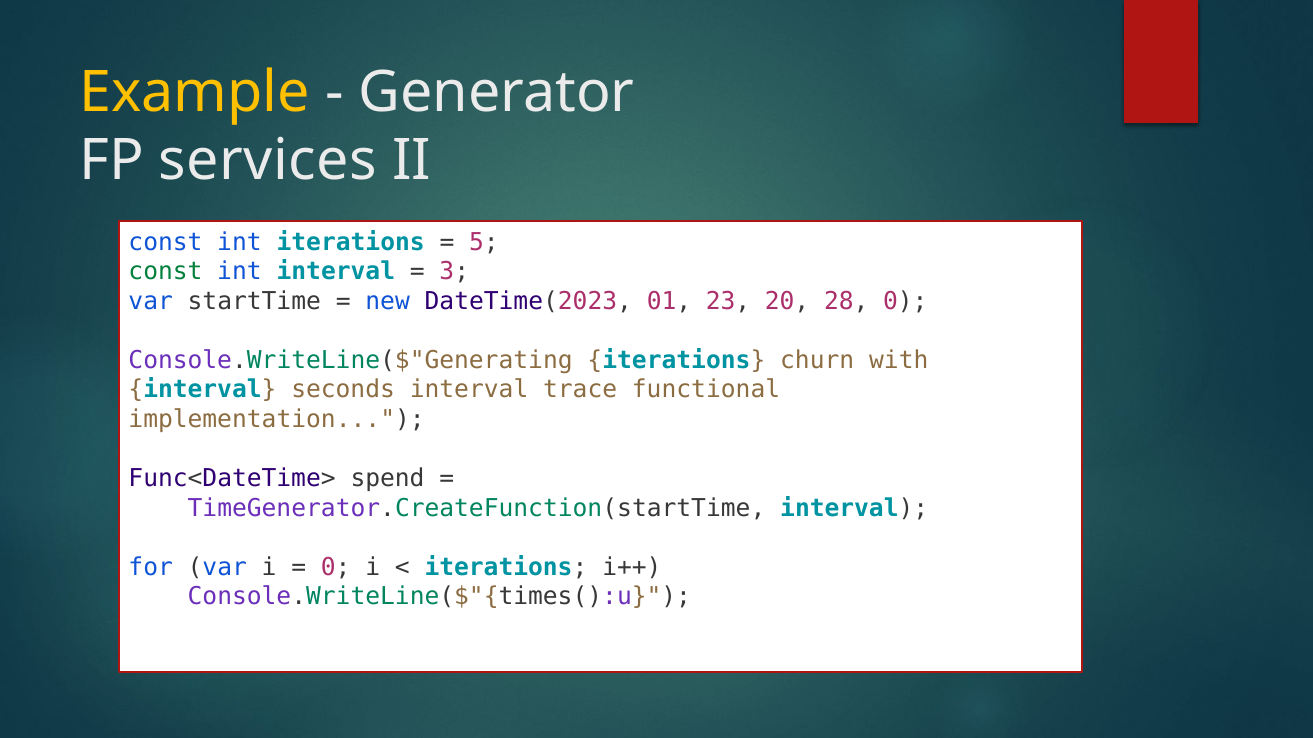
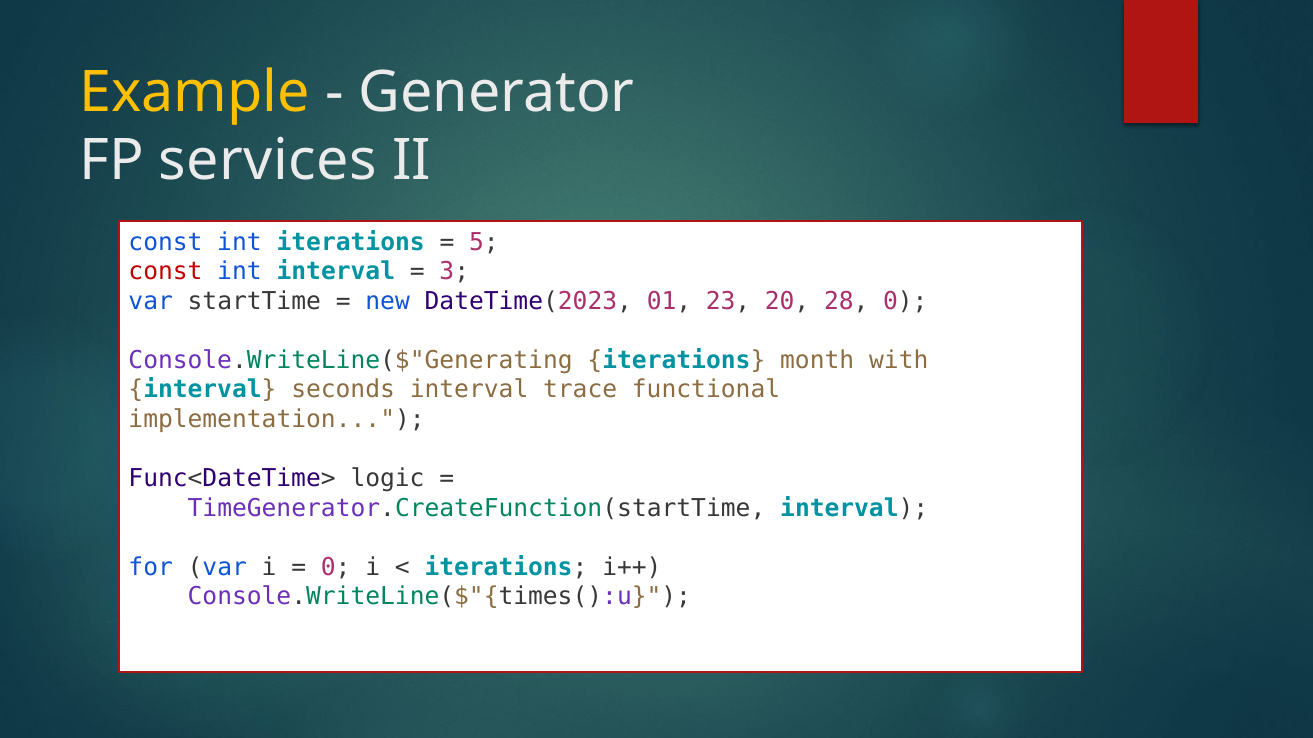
const at (166, 272) colour: green -> red
churn: churn -> month
spend: spend -> logic
